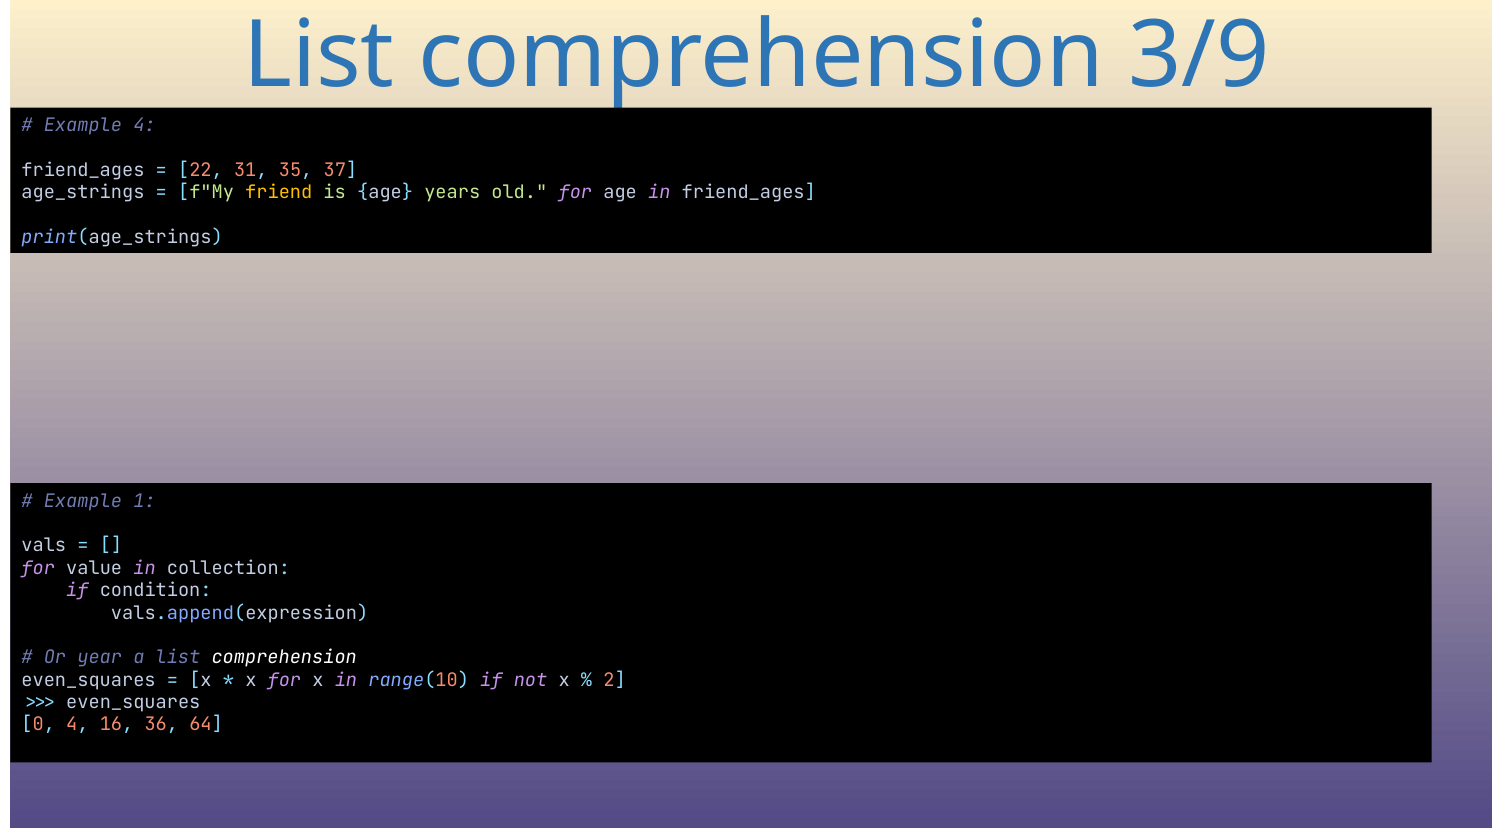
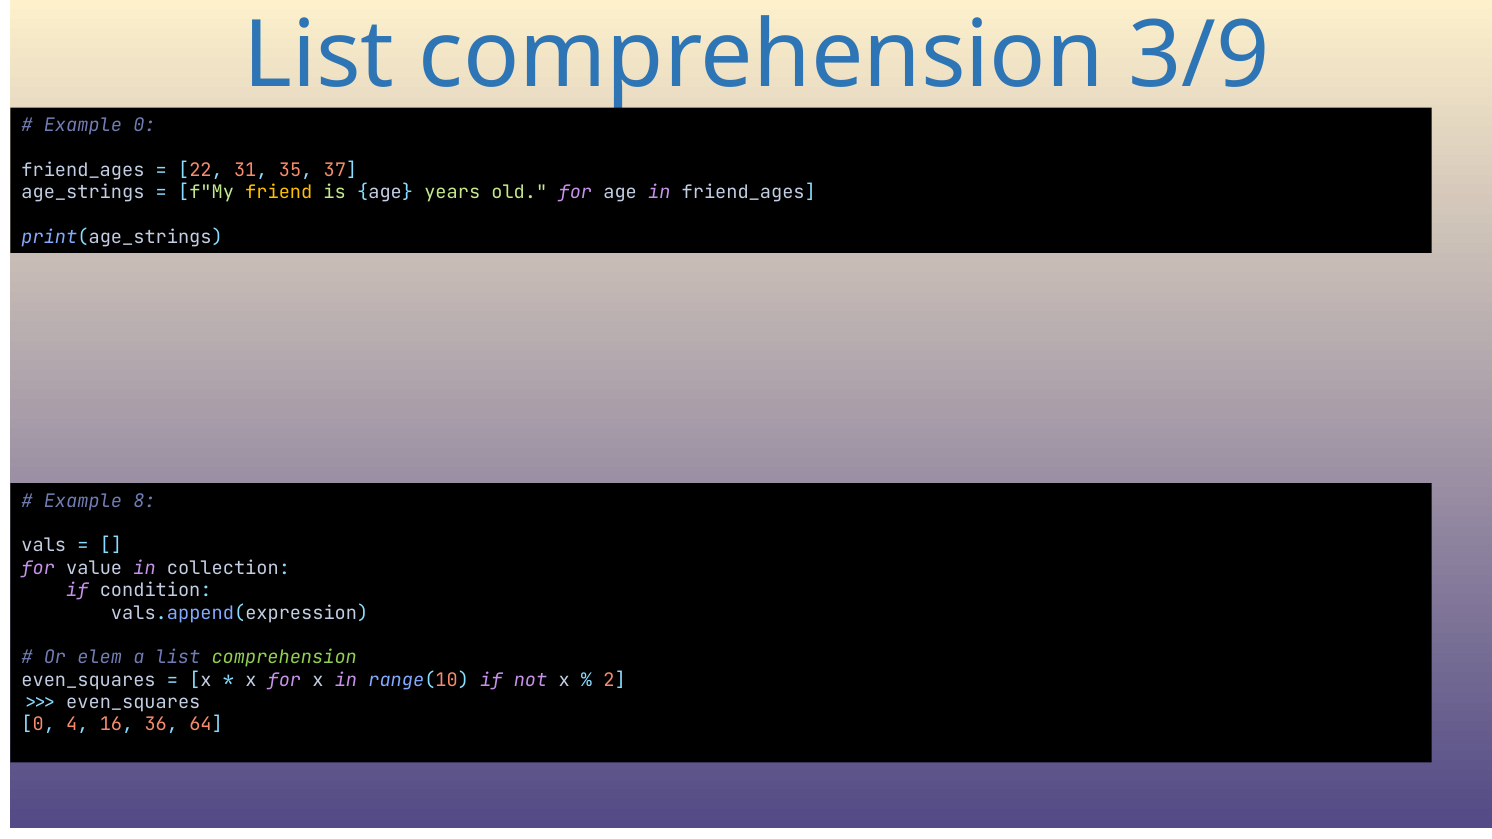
Example 4: 4 -> 0
1: 1 -> 8
year: year -> elem
comprehension at (284, 658) colour: white -> light green
